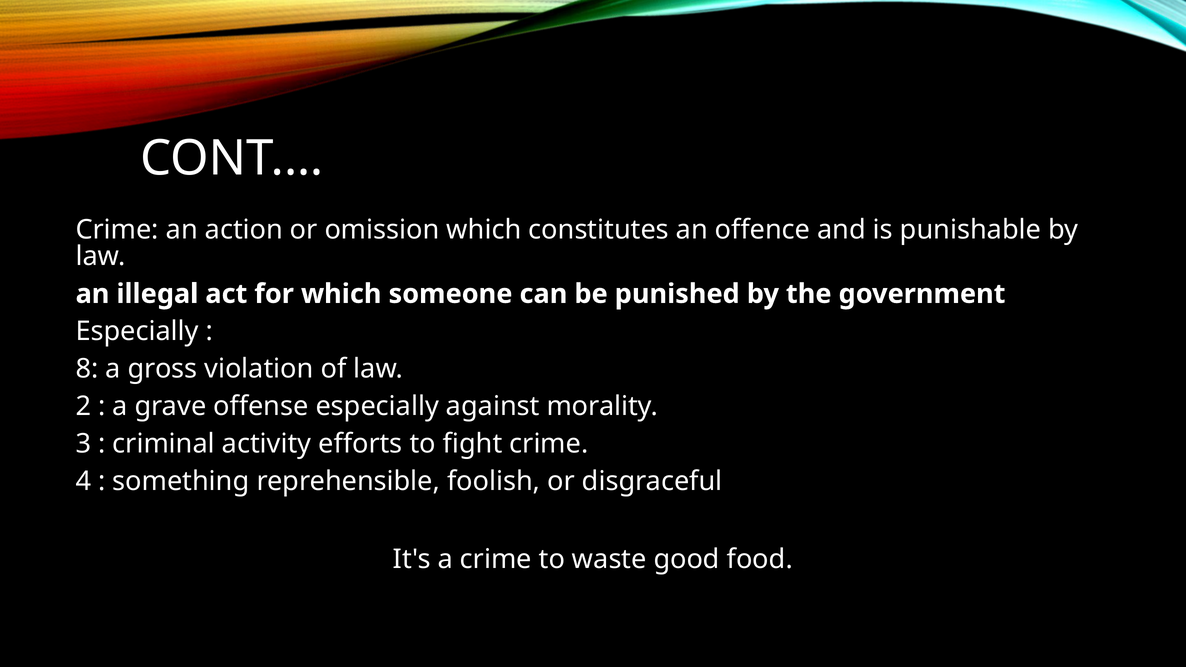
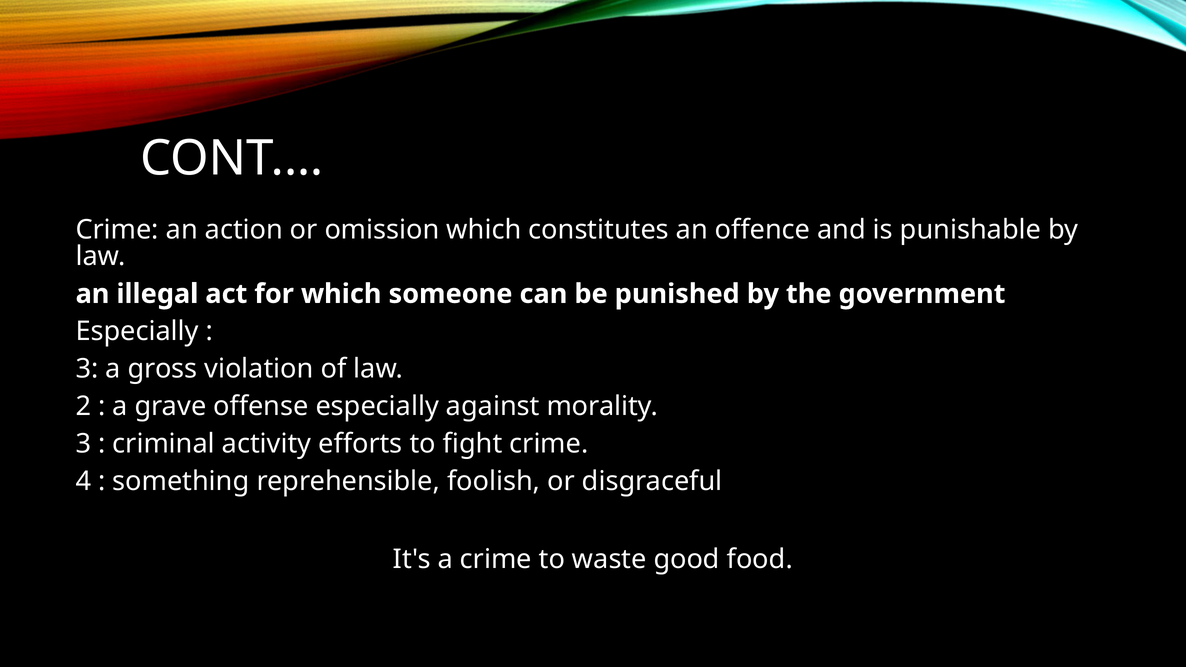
8 at (87, 369): 8 -> 3
